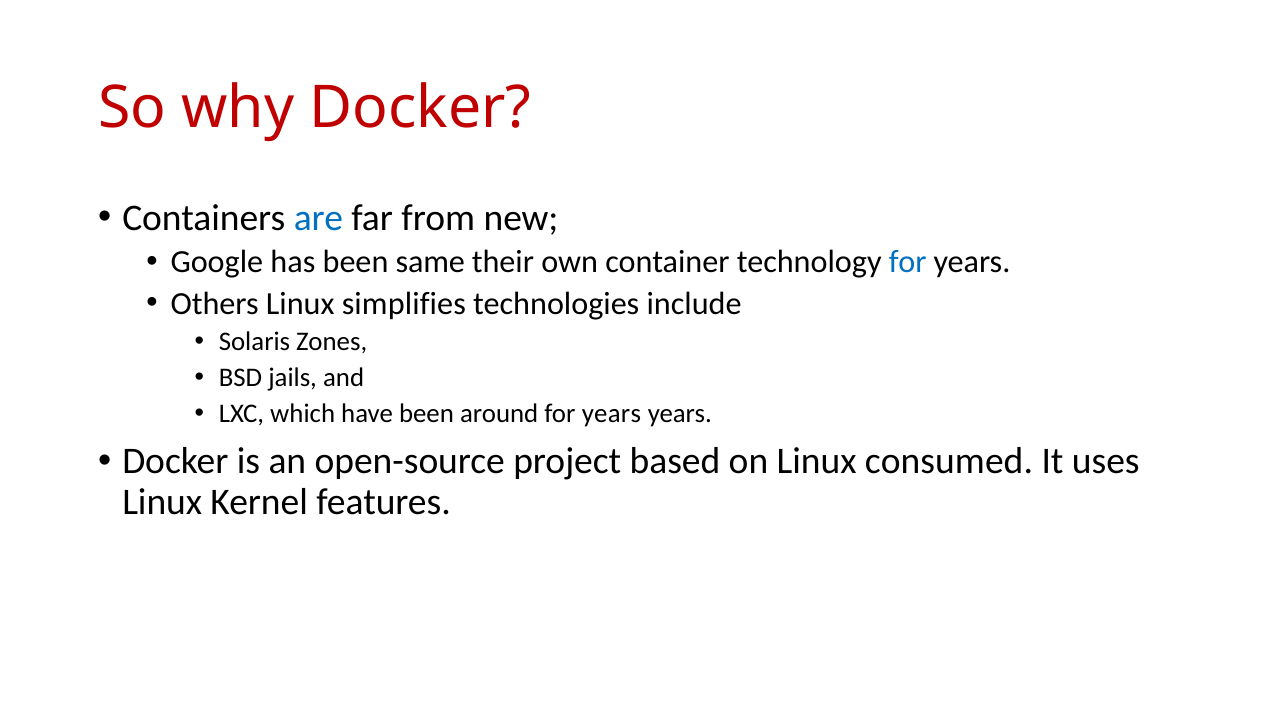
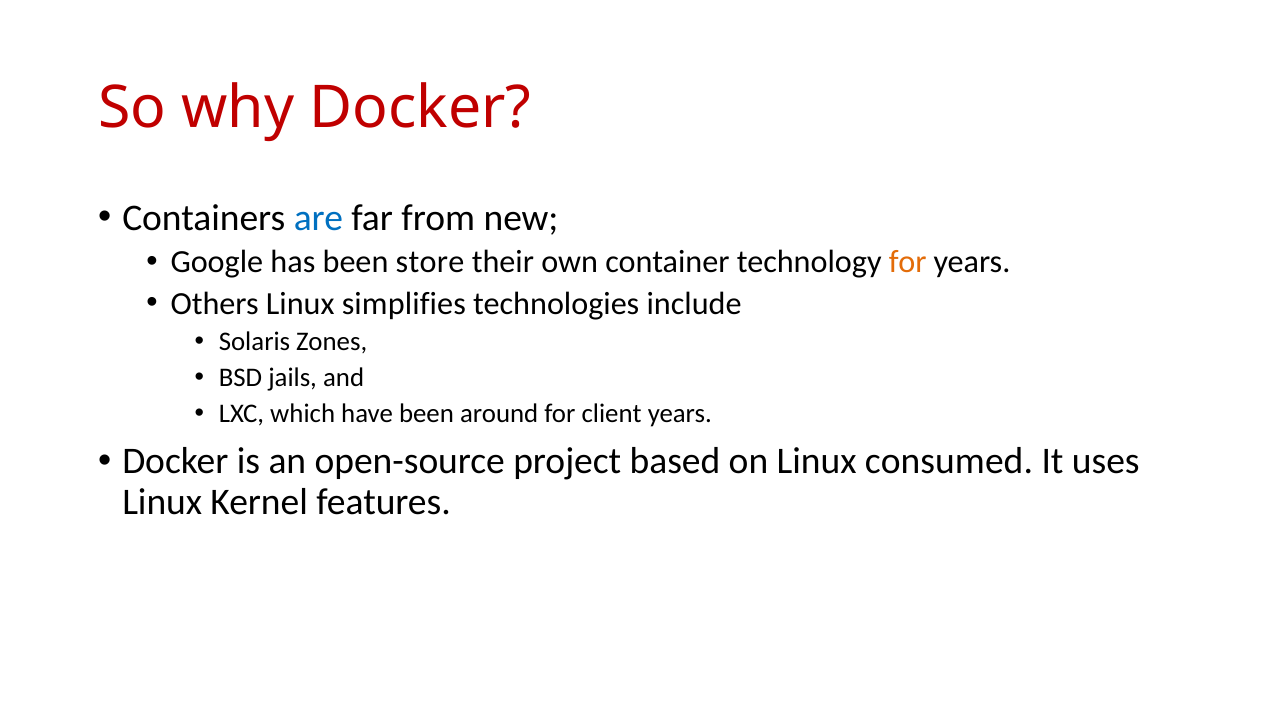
same: same -> store
for at (908, 262) colour: blue -> orange
around for years: years -> client
